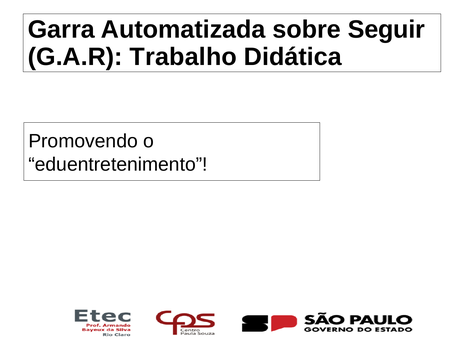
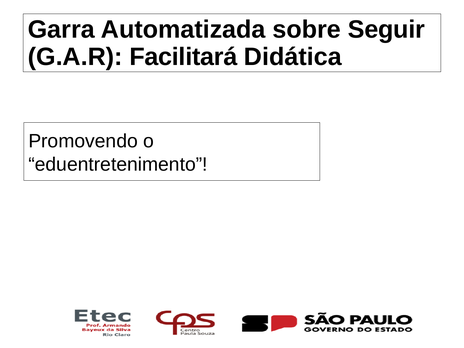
Trabalho: Trabalho -> Facilitará
